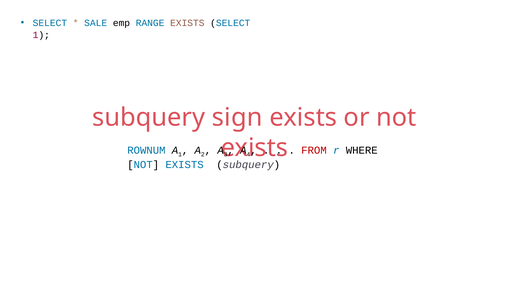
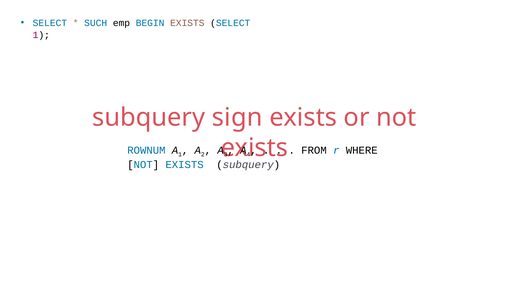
SALE: SALE -> SUCH
RANGE: RANGE -> BEGIN
FROM colour: red -> black
